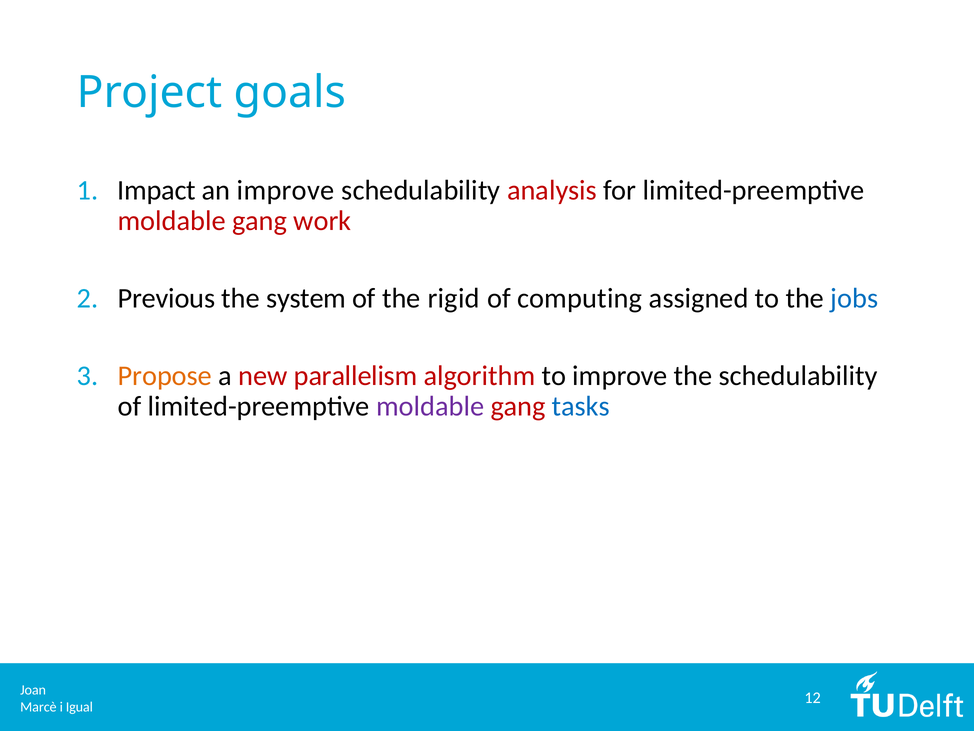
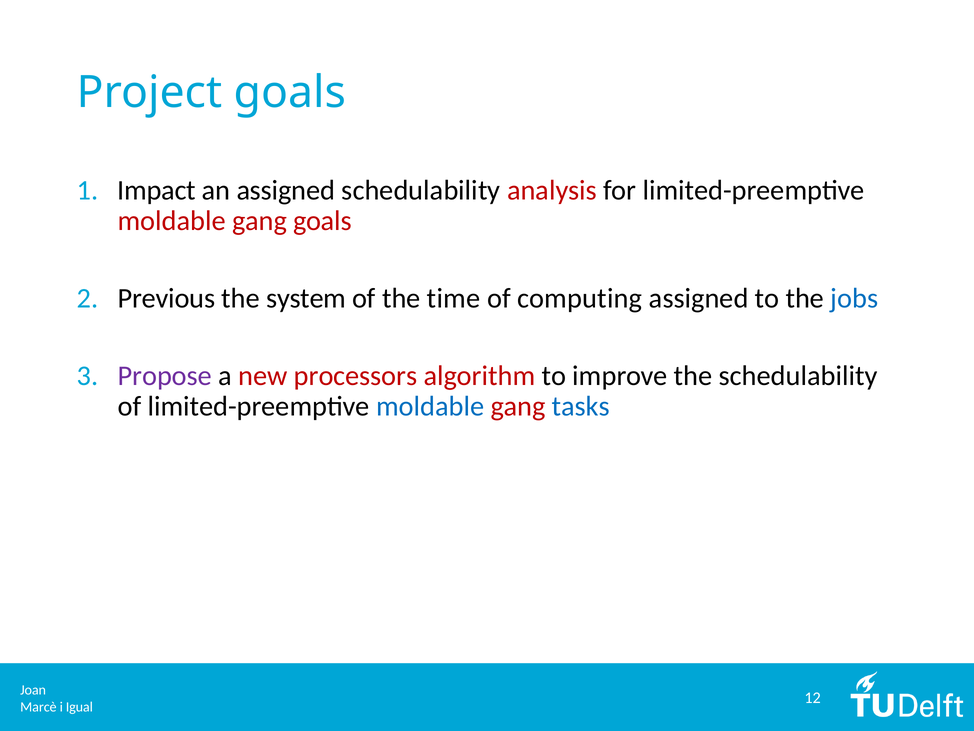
an improve: improve -> assigned
gang work: work -> goals
rigid: rigid -> time
Propose colour: orange -> purple
parallelism: parallelism -> processors
moldable at (430, 406) colour: purple -> blue
